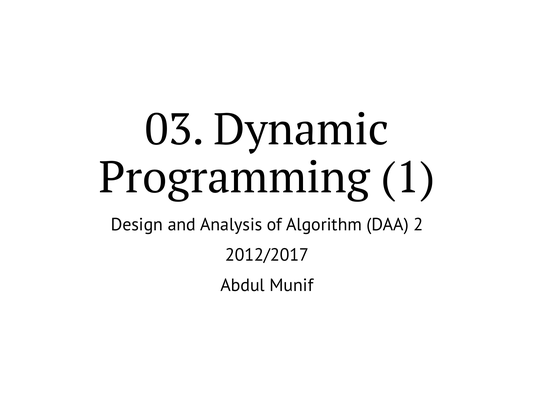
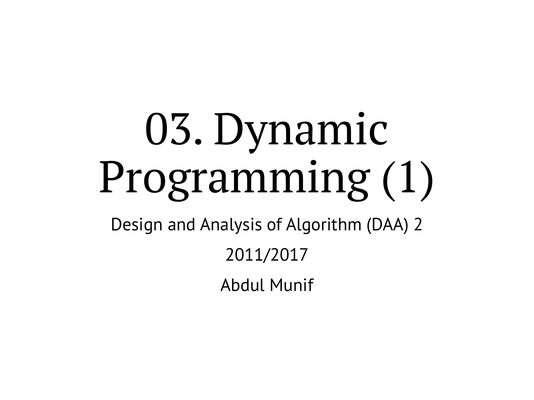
2012/2017: 2012/2017 -> 2011/2017
